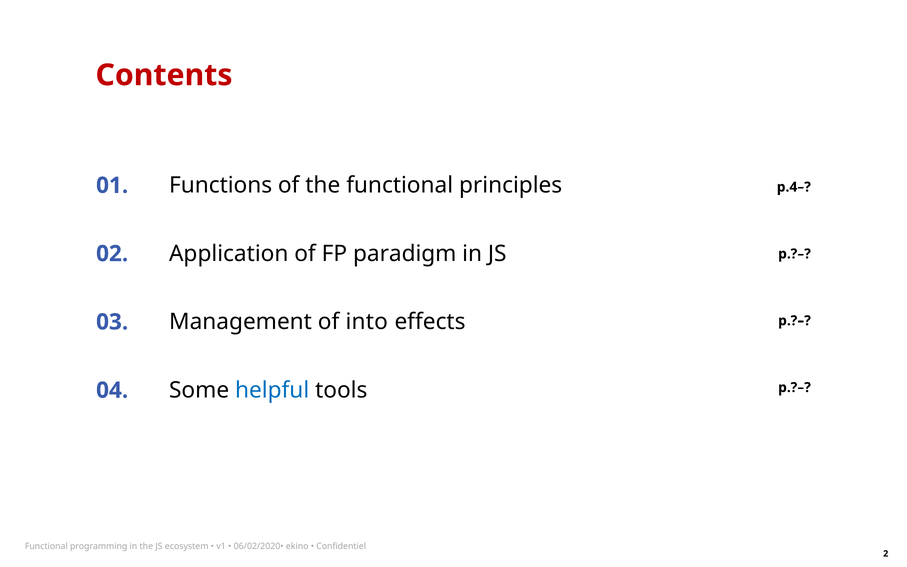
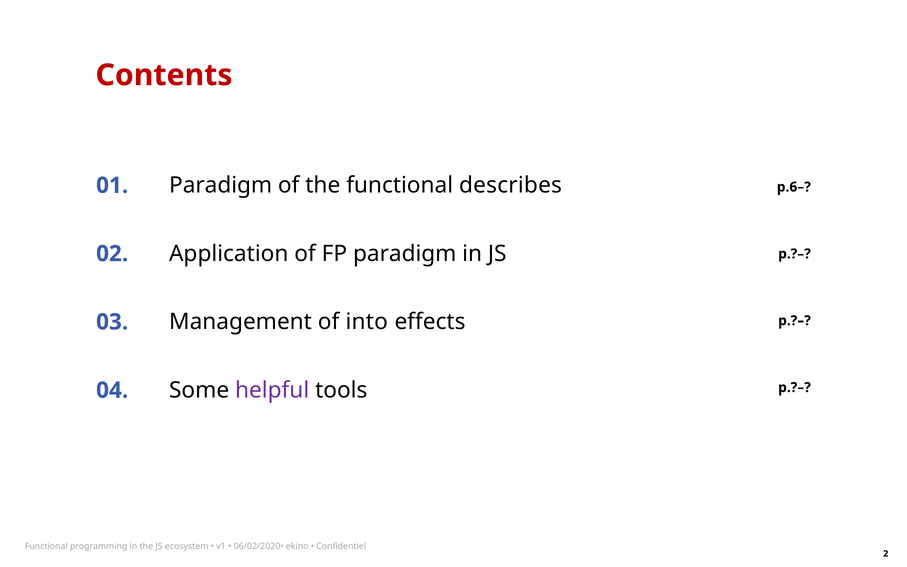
Functions at (221, 185): Functions -> Paradigm
principles: principles -> describes
p.4–: p.4– -> p.6–
helpful colour: blue -> purple
